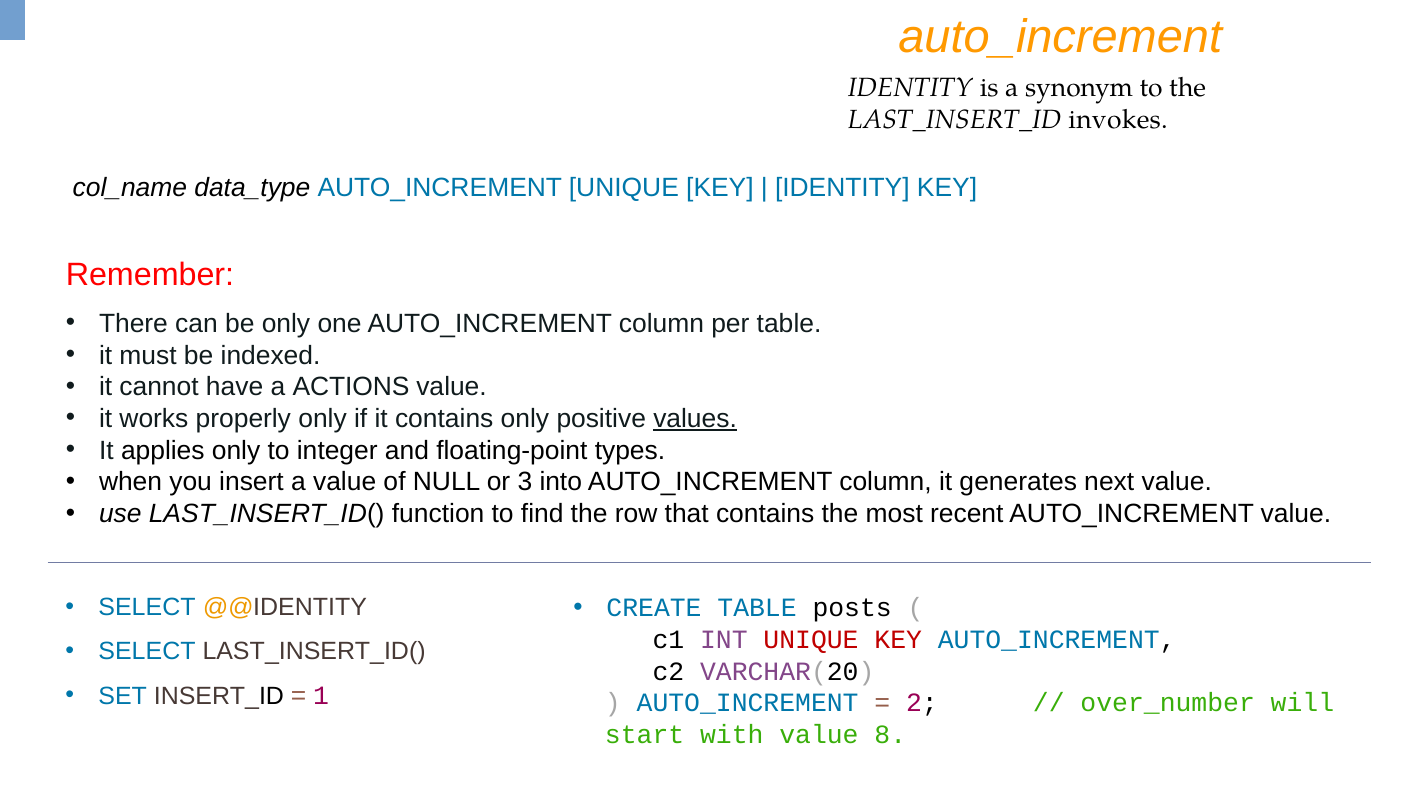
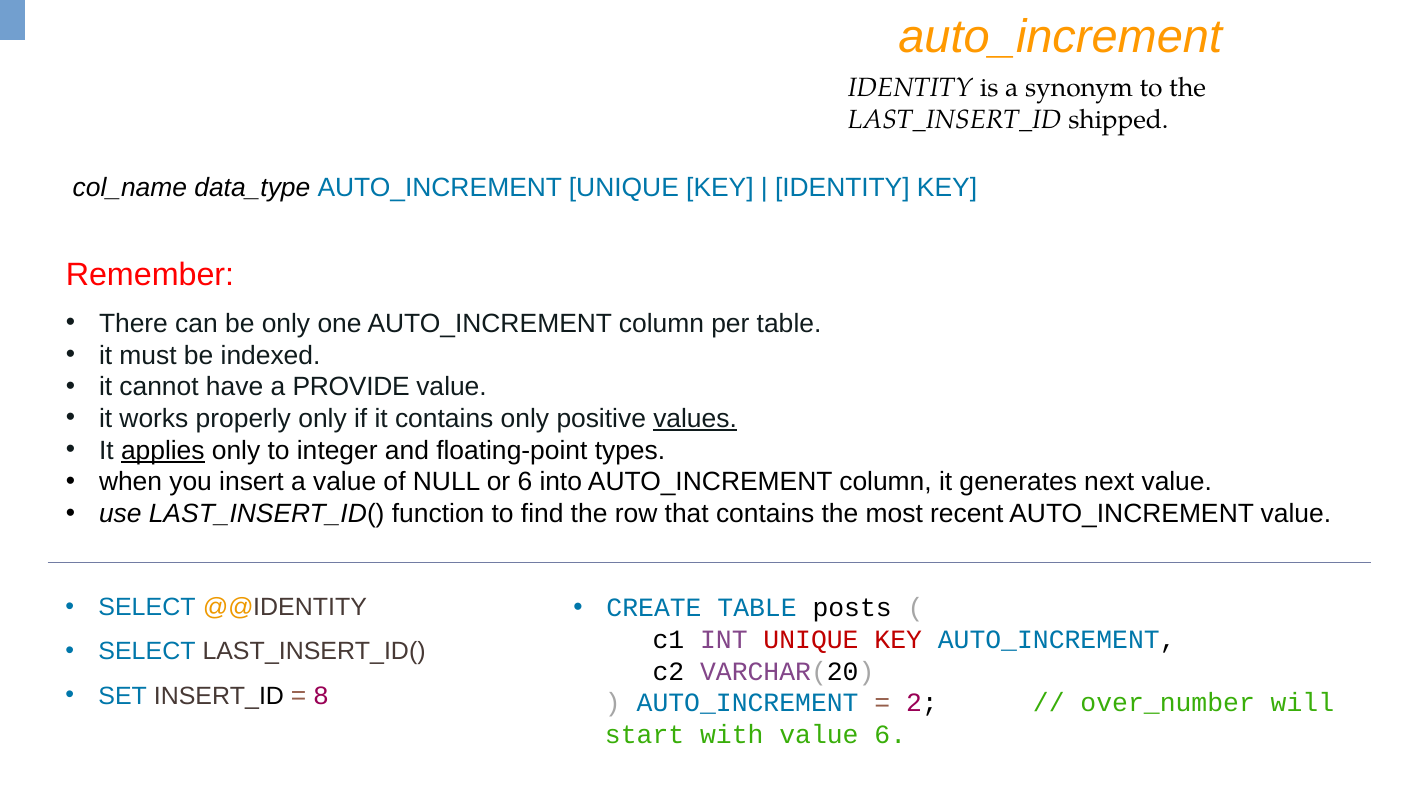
invokes: invokes -> shipped
ACTIONS: ACTIONS -> PROVIDE
applies underline: none -> present
or 3: 3 -> 6
1: 1 -> 8
value 8: 8 -> 6
